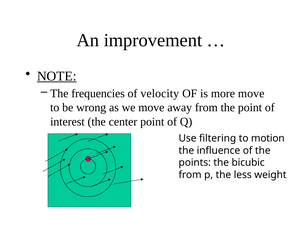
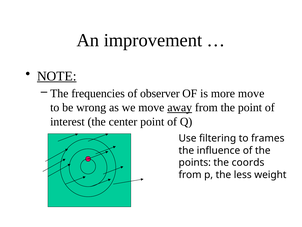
velocity: velocity -> observer
away underline: none -> present
motion: motion -> frames
bicubic: bicubic -> coords
